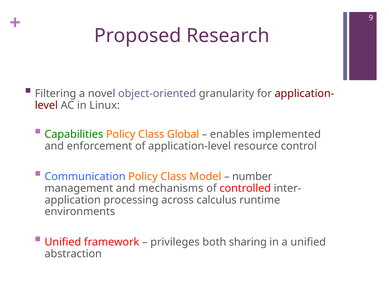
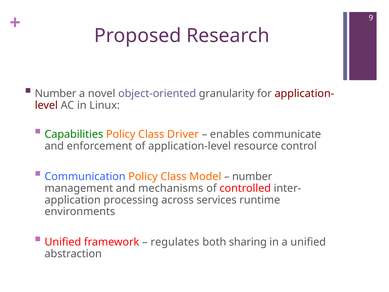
Filtering at (56, 93): Filtering -> Number
Global: Global -> Driver
implemented: implemented -> communicate
calculus: calculus -> services
privileges: privileges -> regulates
